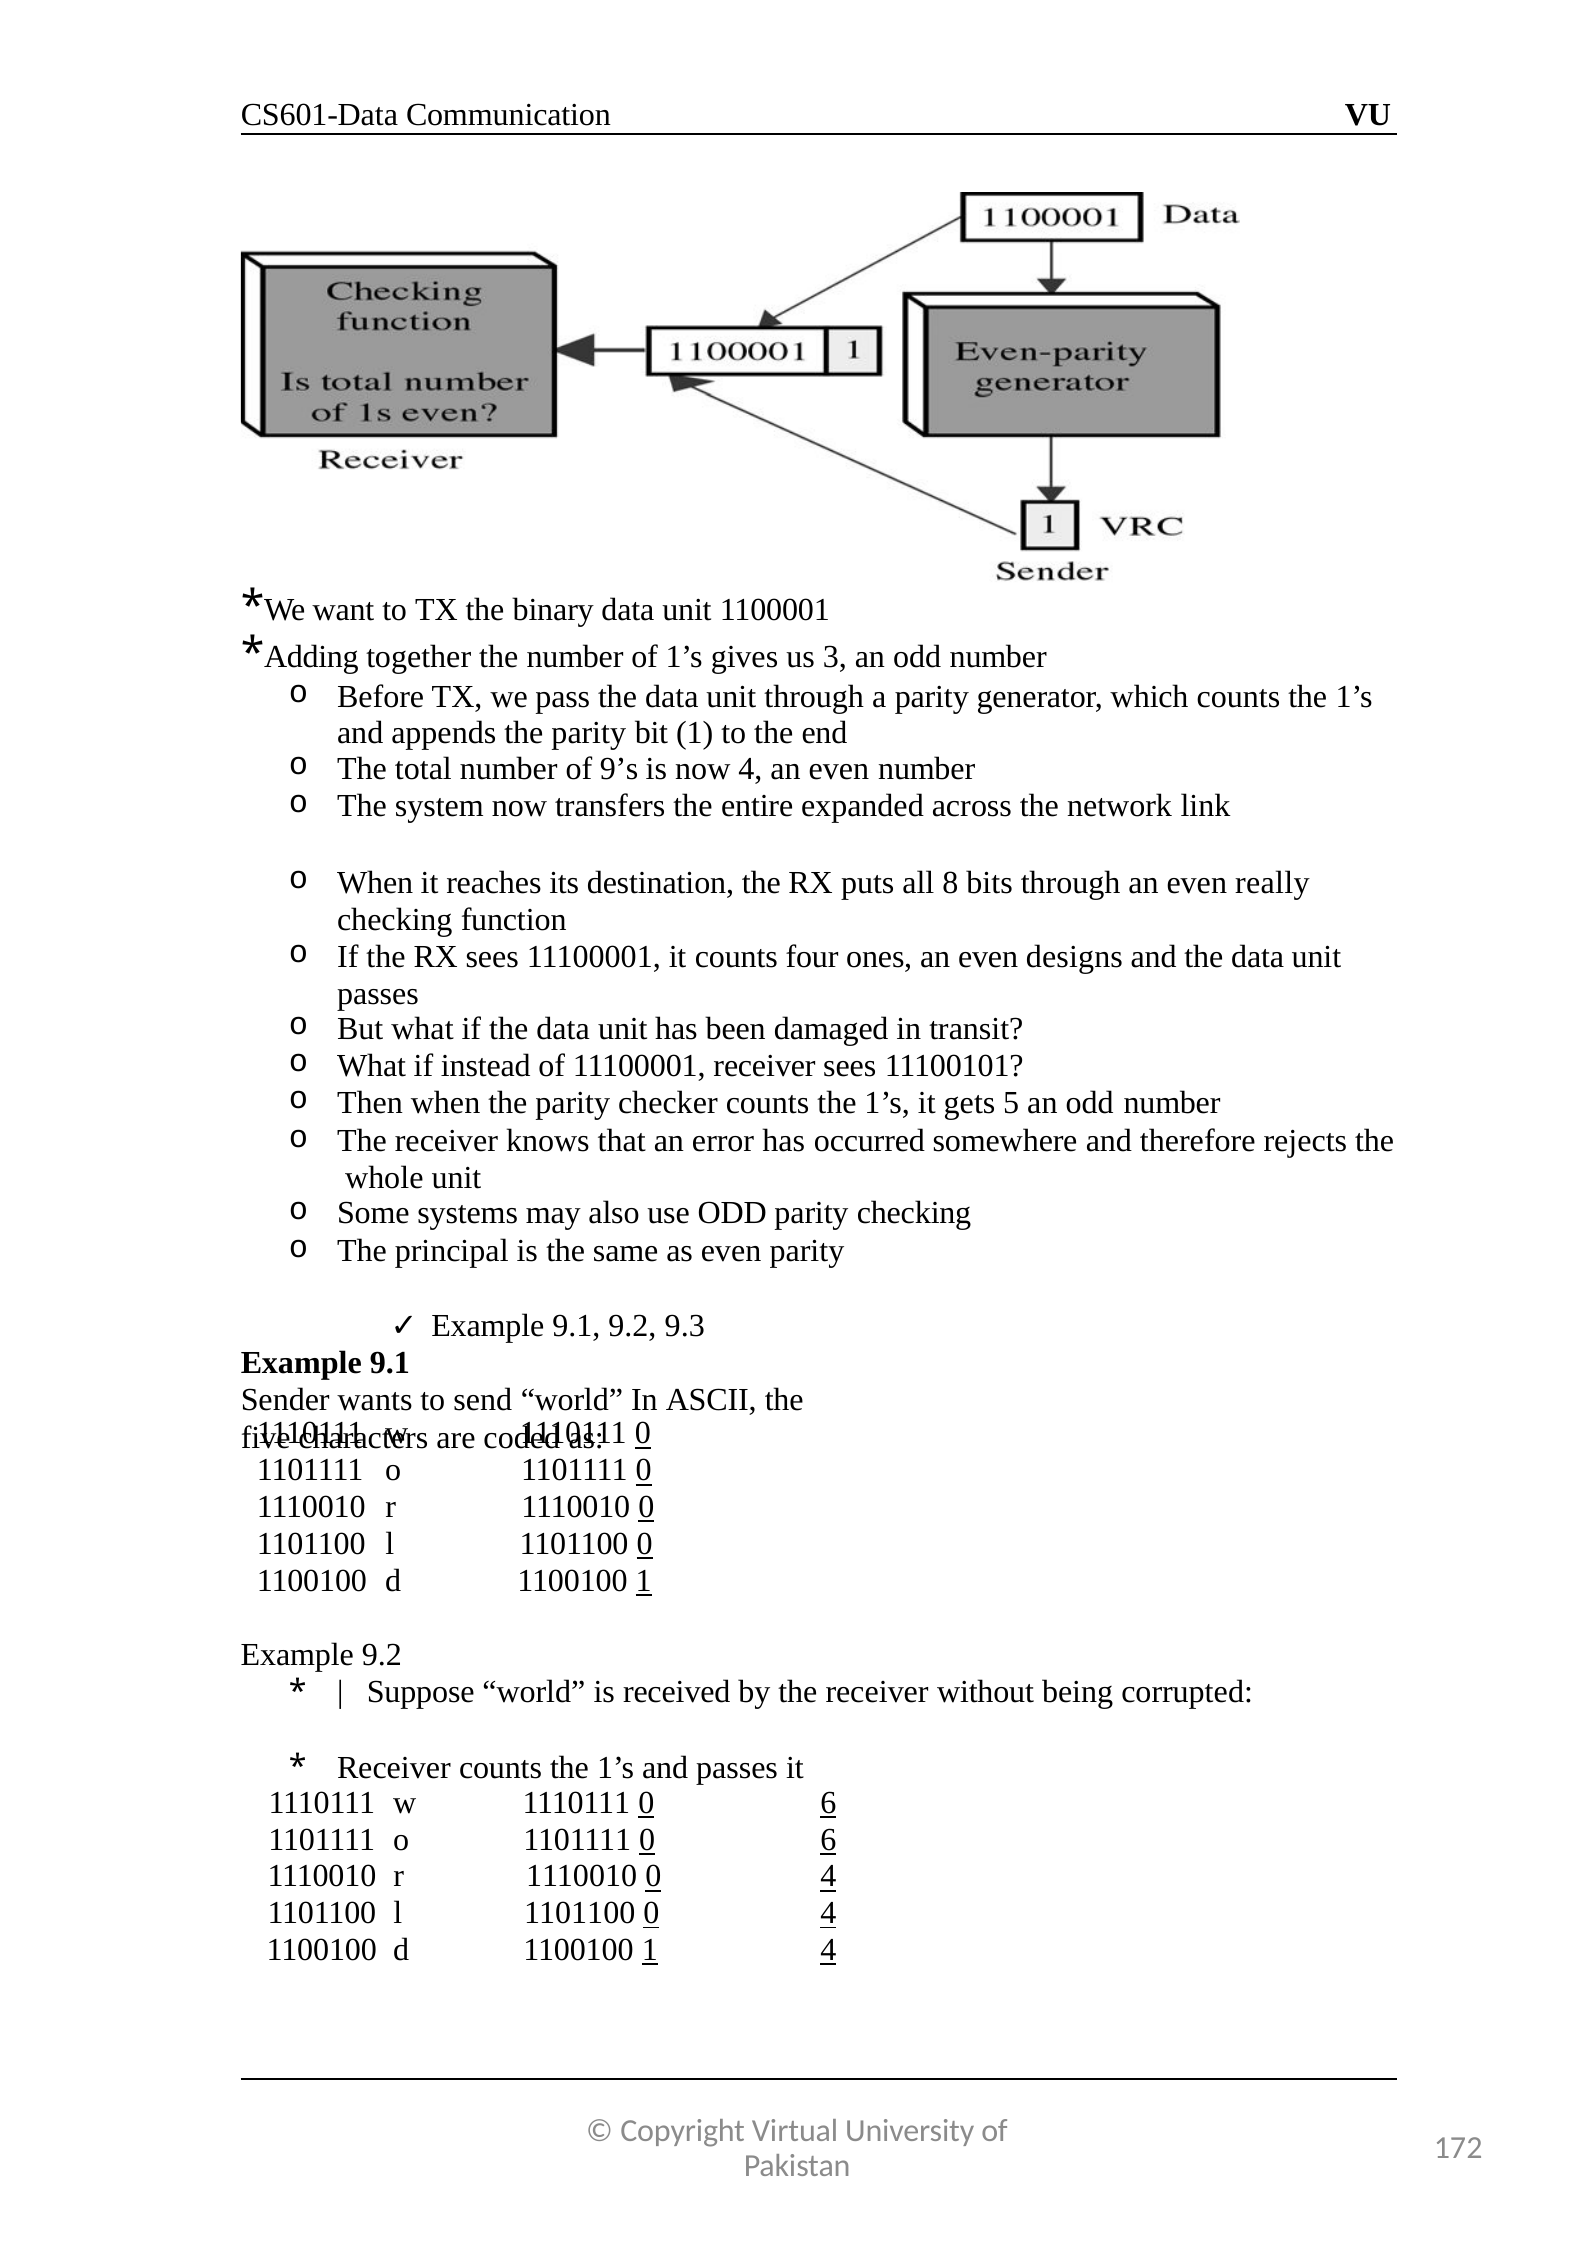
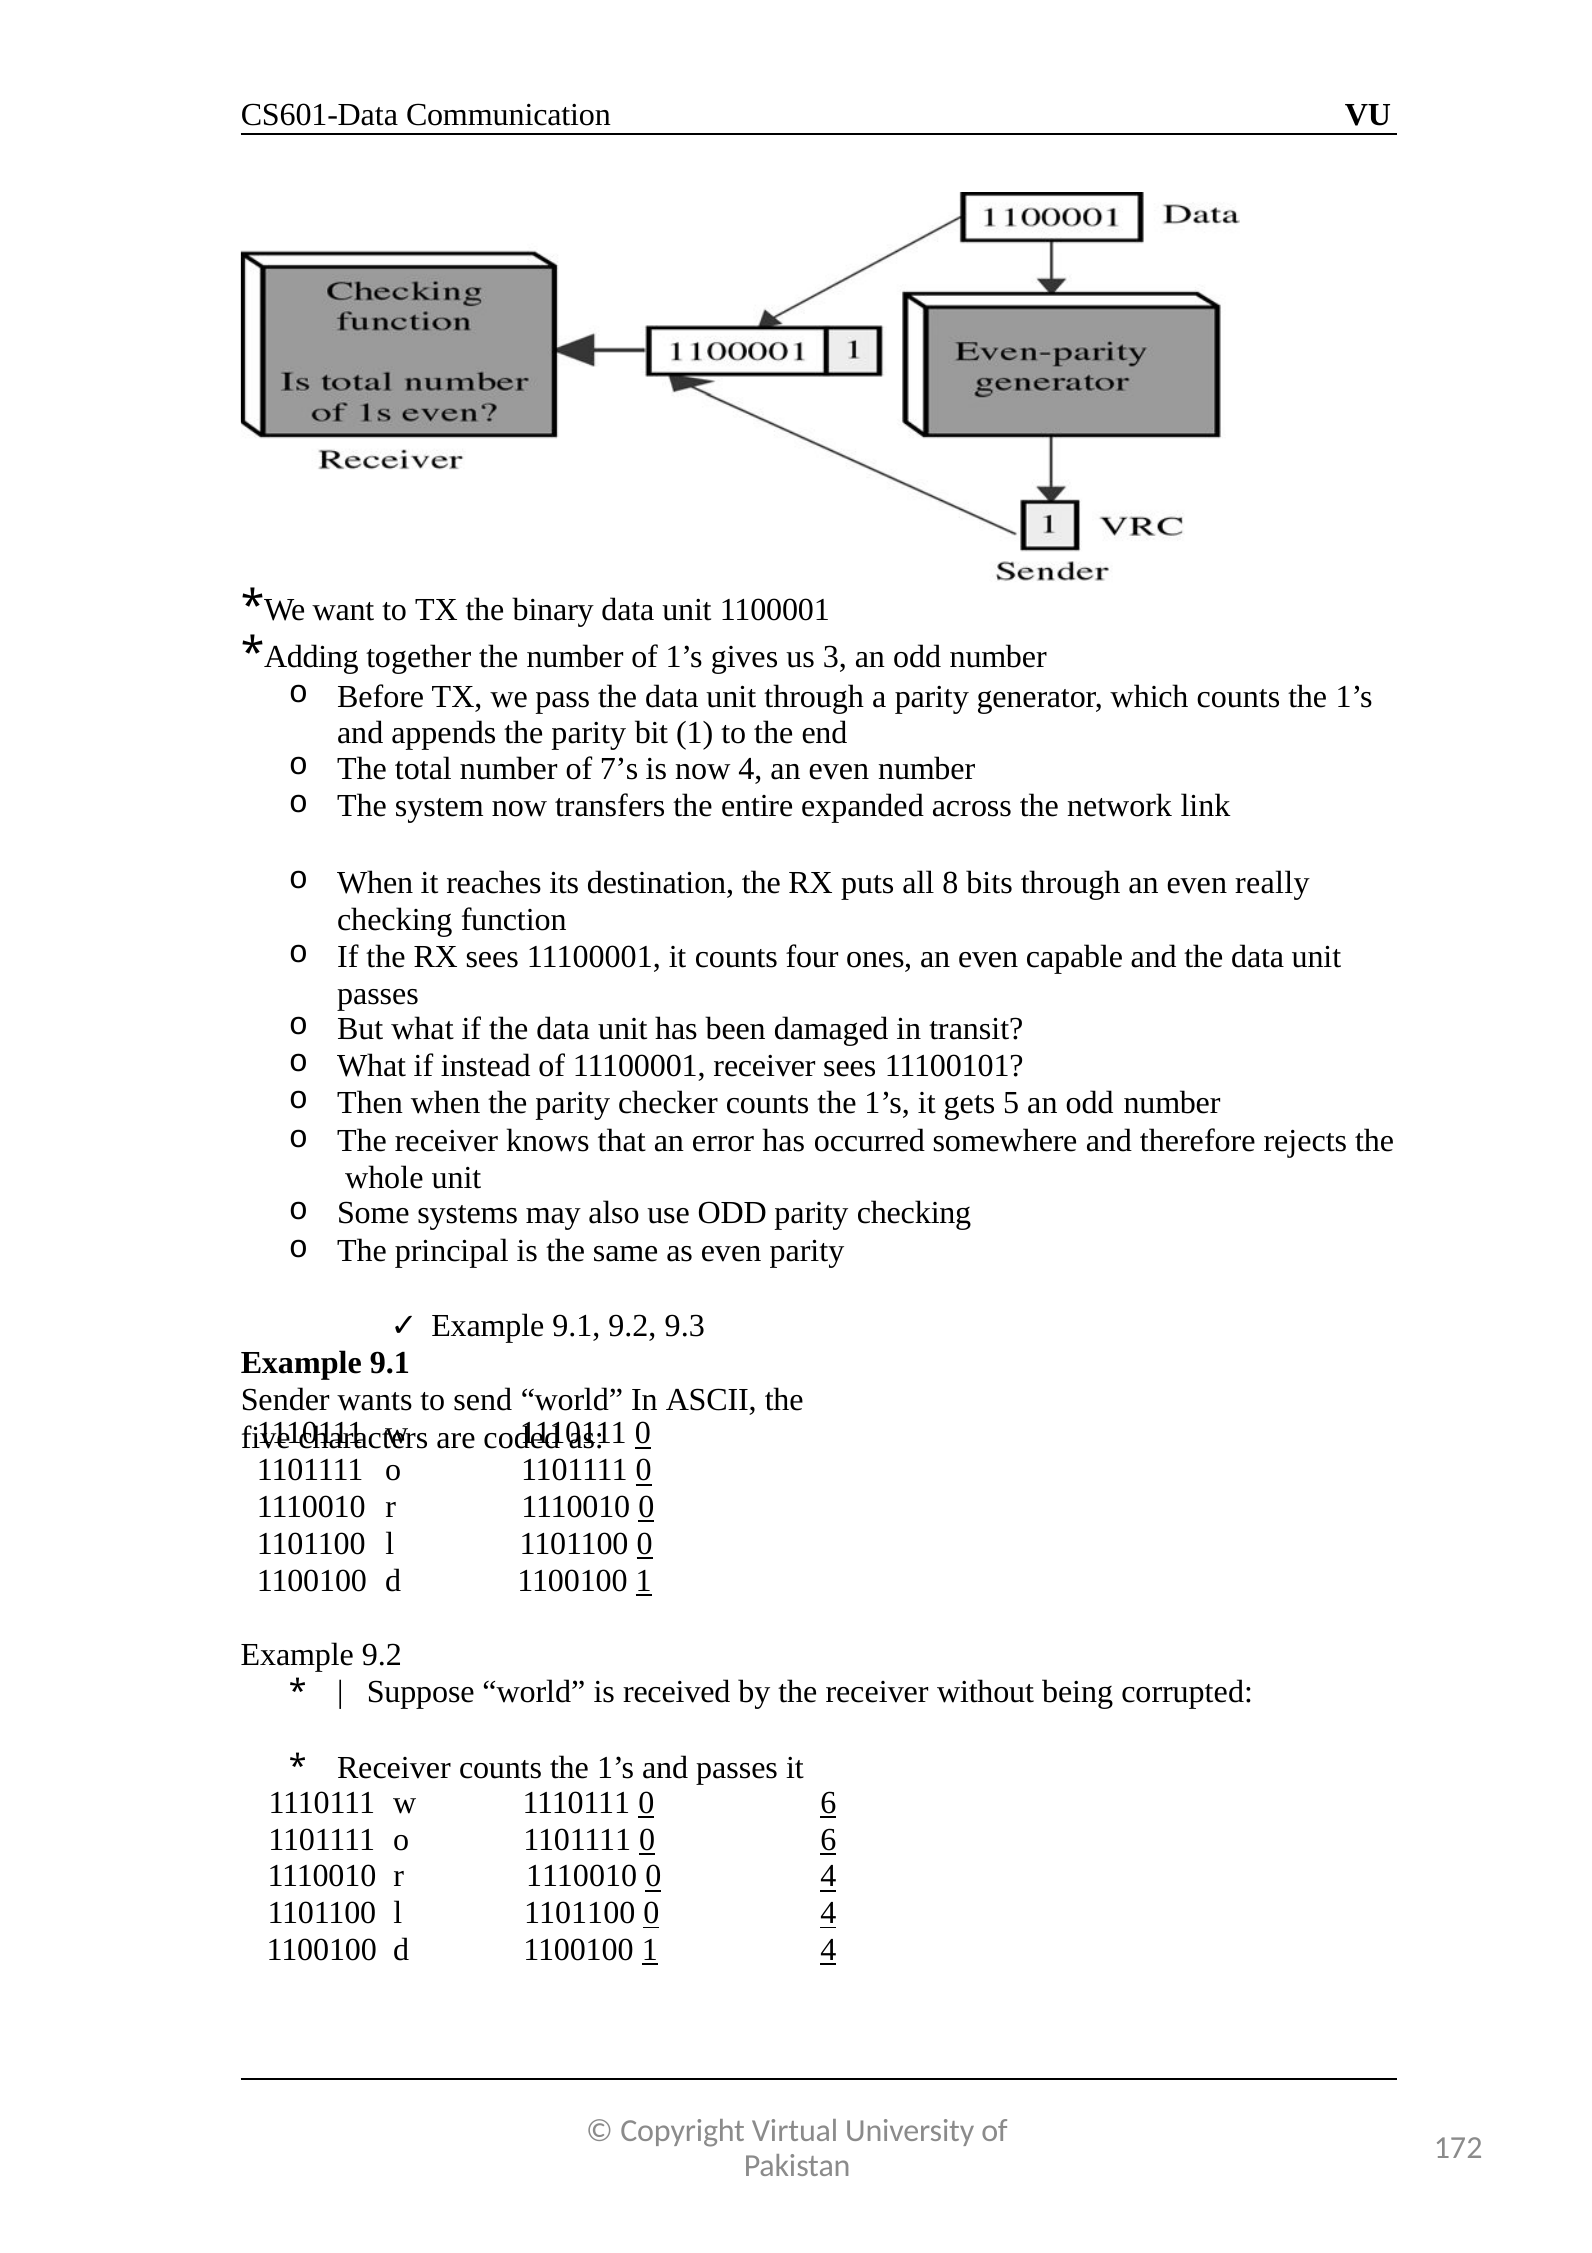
9’s: 9’s -> 7’s
designs: designs -> capable
